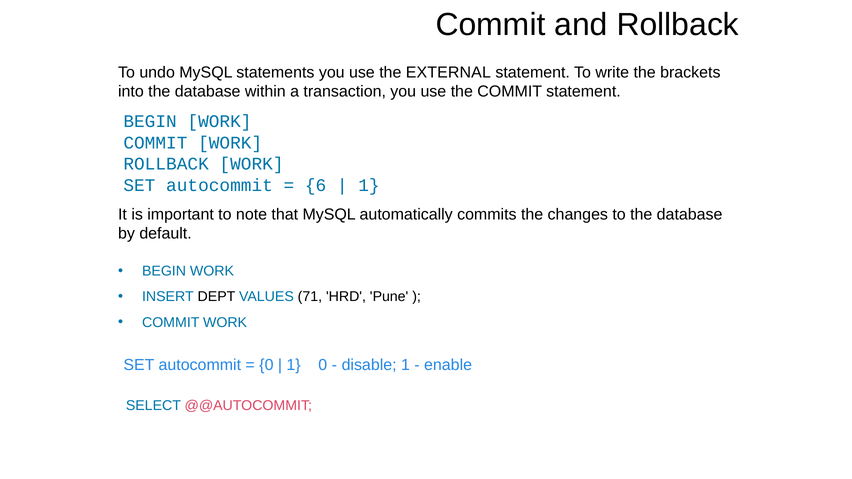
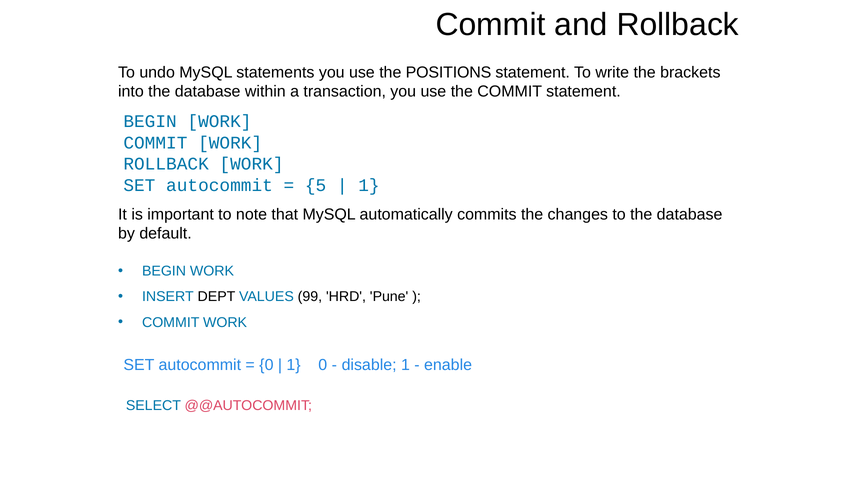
EXTERNAL: EXTERNAL -> POSITIONS
6: 6 -> 5
71: 71 -> 99
